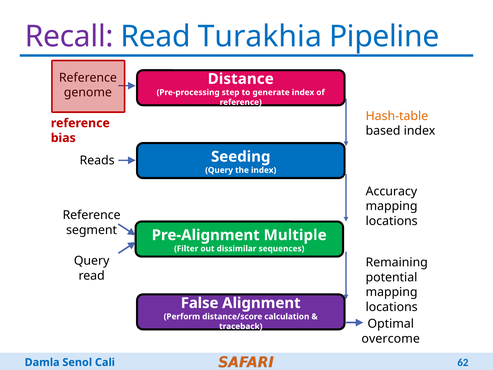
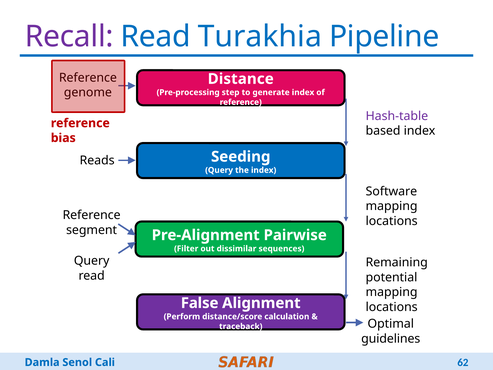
Hash-table colour: orange -> purple
Accuracy: Accuracy -> Software
Multiple: Multiple -> Pairwise
overcome: overcome -> guidelines
